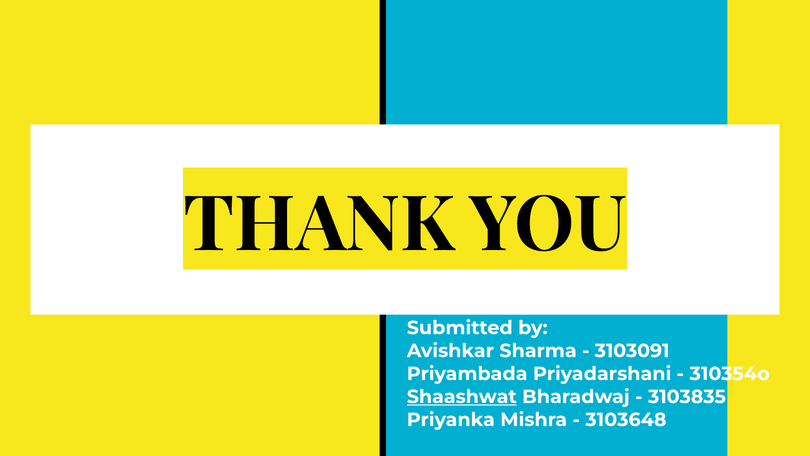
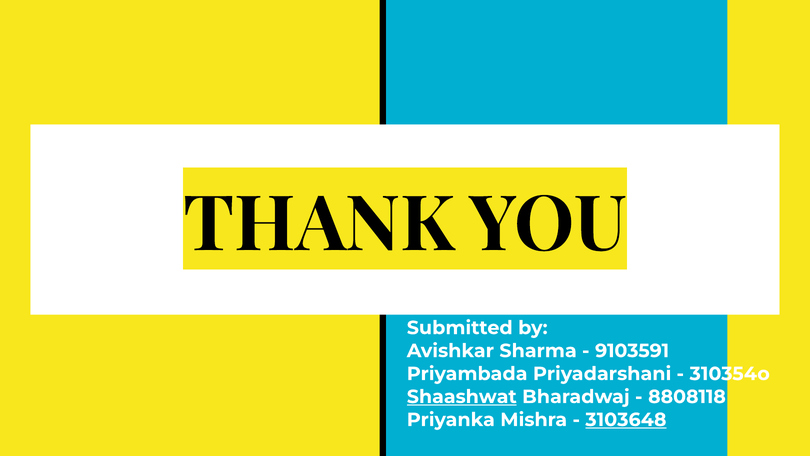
3103091: 3103091 -> 9103591
3103835: 3103835 -> 8808118
3103648 underline: none -> present
